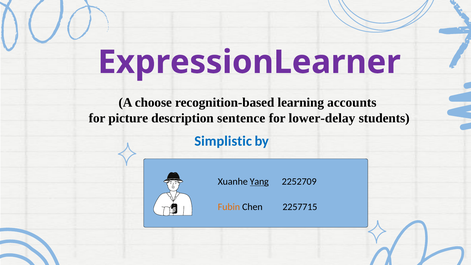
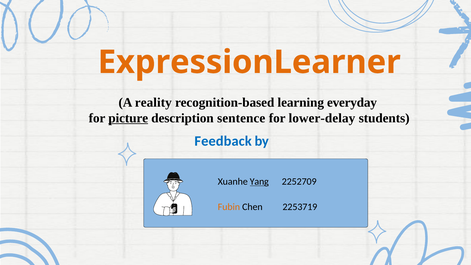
ExpressionLearner colour: purple -> orange
choose: choose -> reality
accounts: accounts -> everyday
picture underline: none -> present
Simplistic: Simplistic -> Feedback
2257715: 2257715 -> 2253719
